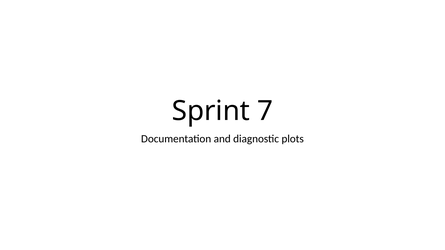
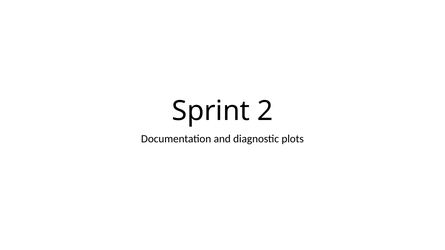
7: 7 -> 2
